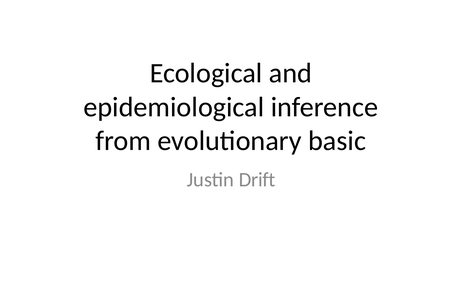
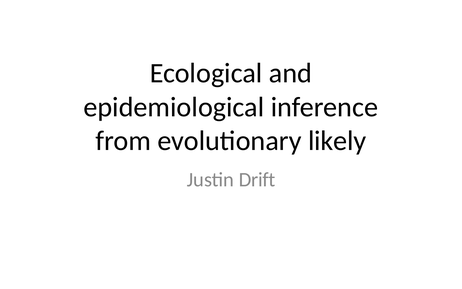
basic: basic -> likely
